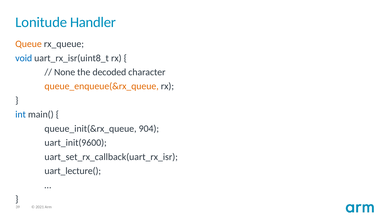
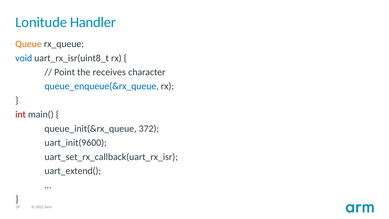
None: None -> Point
decoded: decoded -> receives
queue_enqueue(&rx_queue colour: orange -> blue
int colour: blue -> red
904: 904 -> 372
uart_lecture(: uart_lecture( -> uart_extend(
